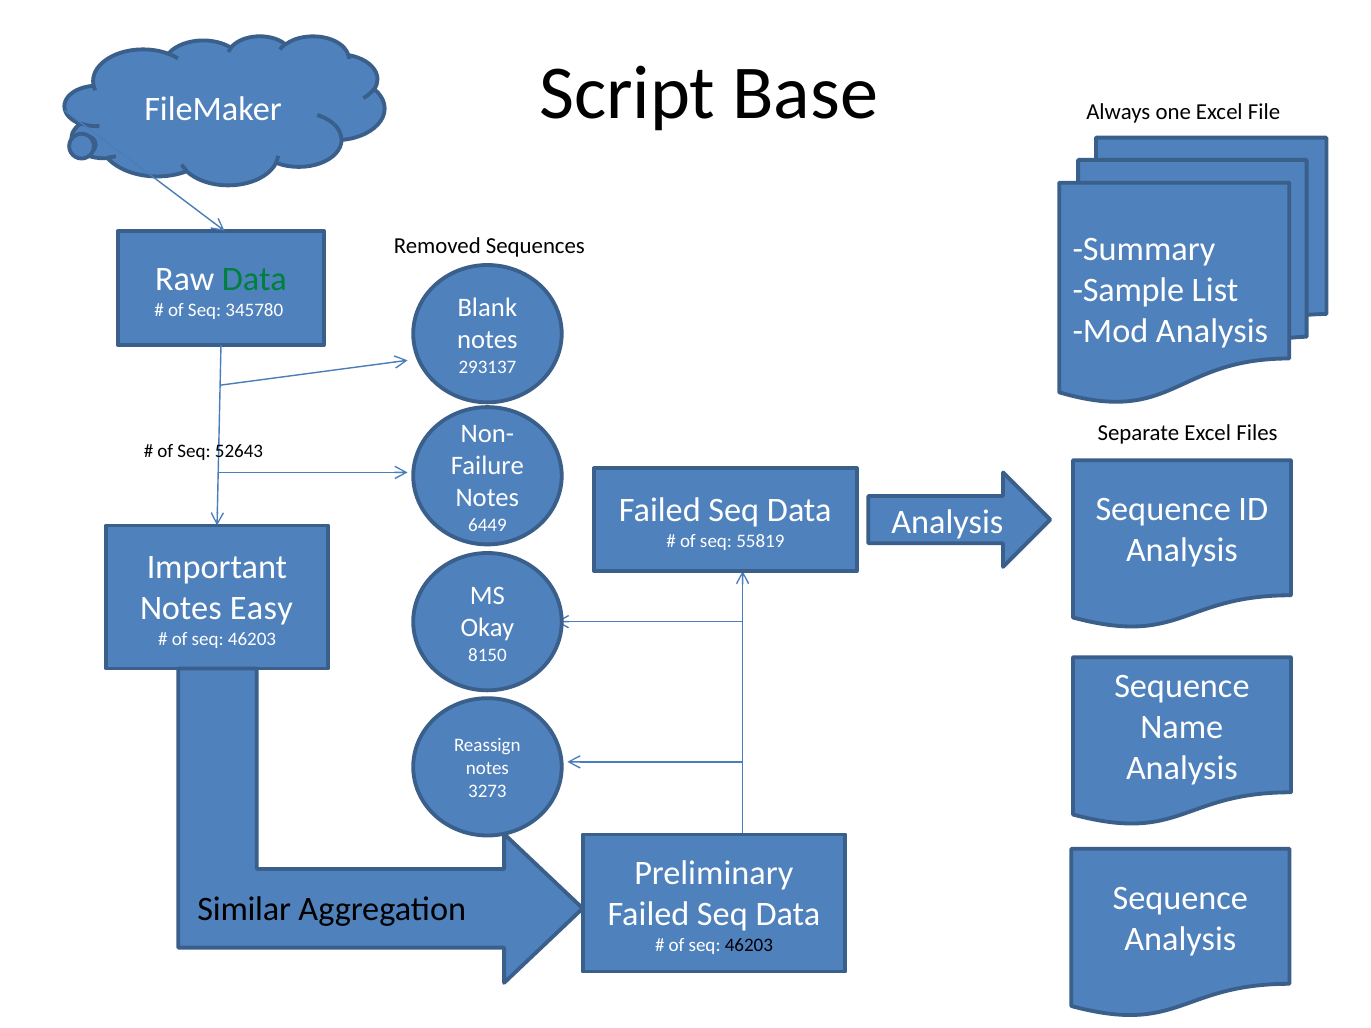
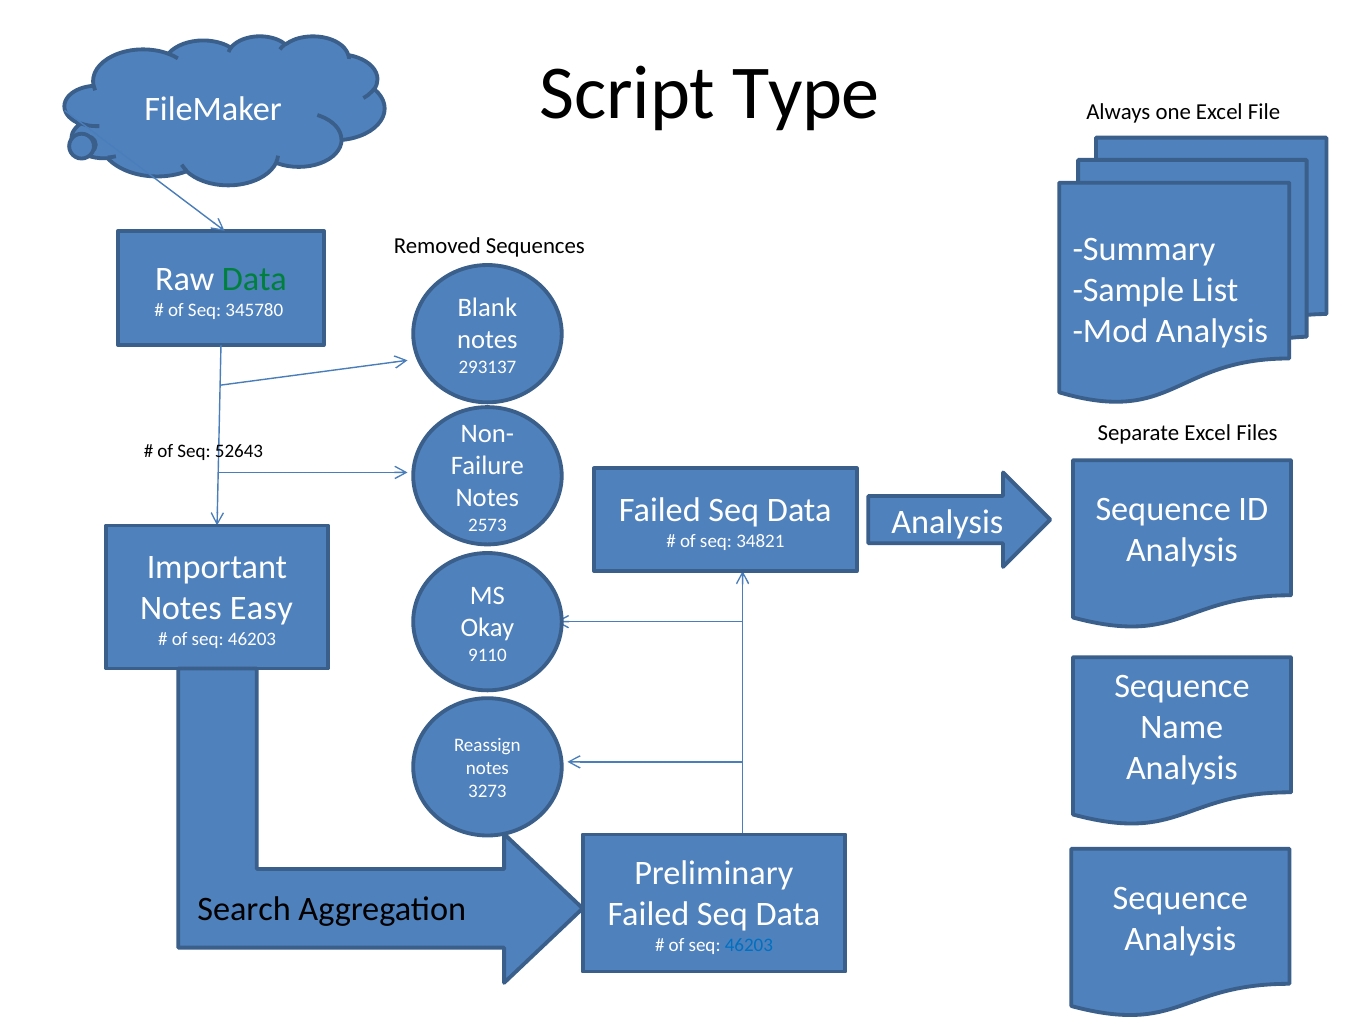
Base: Base -> Type
6449: 6449 -> 2573
55819: 55819 -> 34821
8150: 8150 -> 9110
Similar: Similar -> Search
46203 at (749, 946) colour: black -> blue
